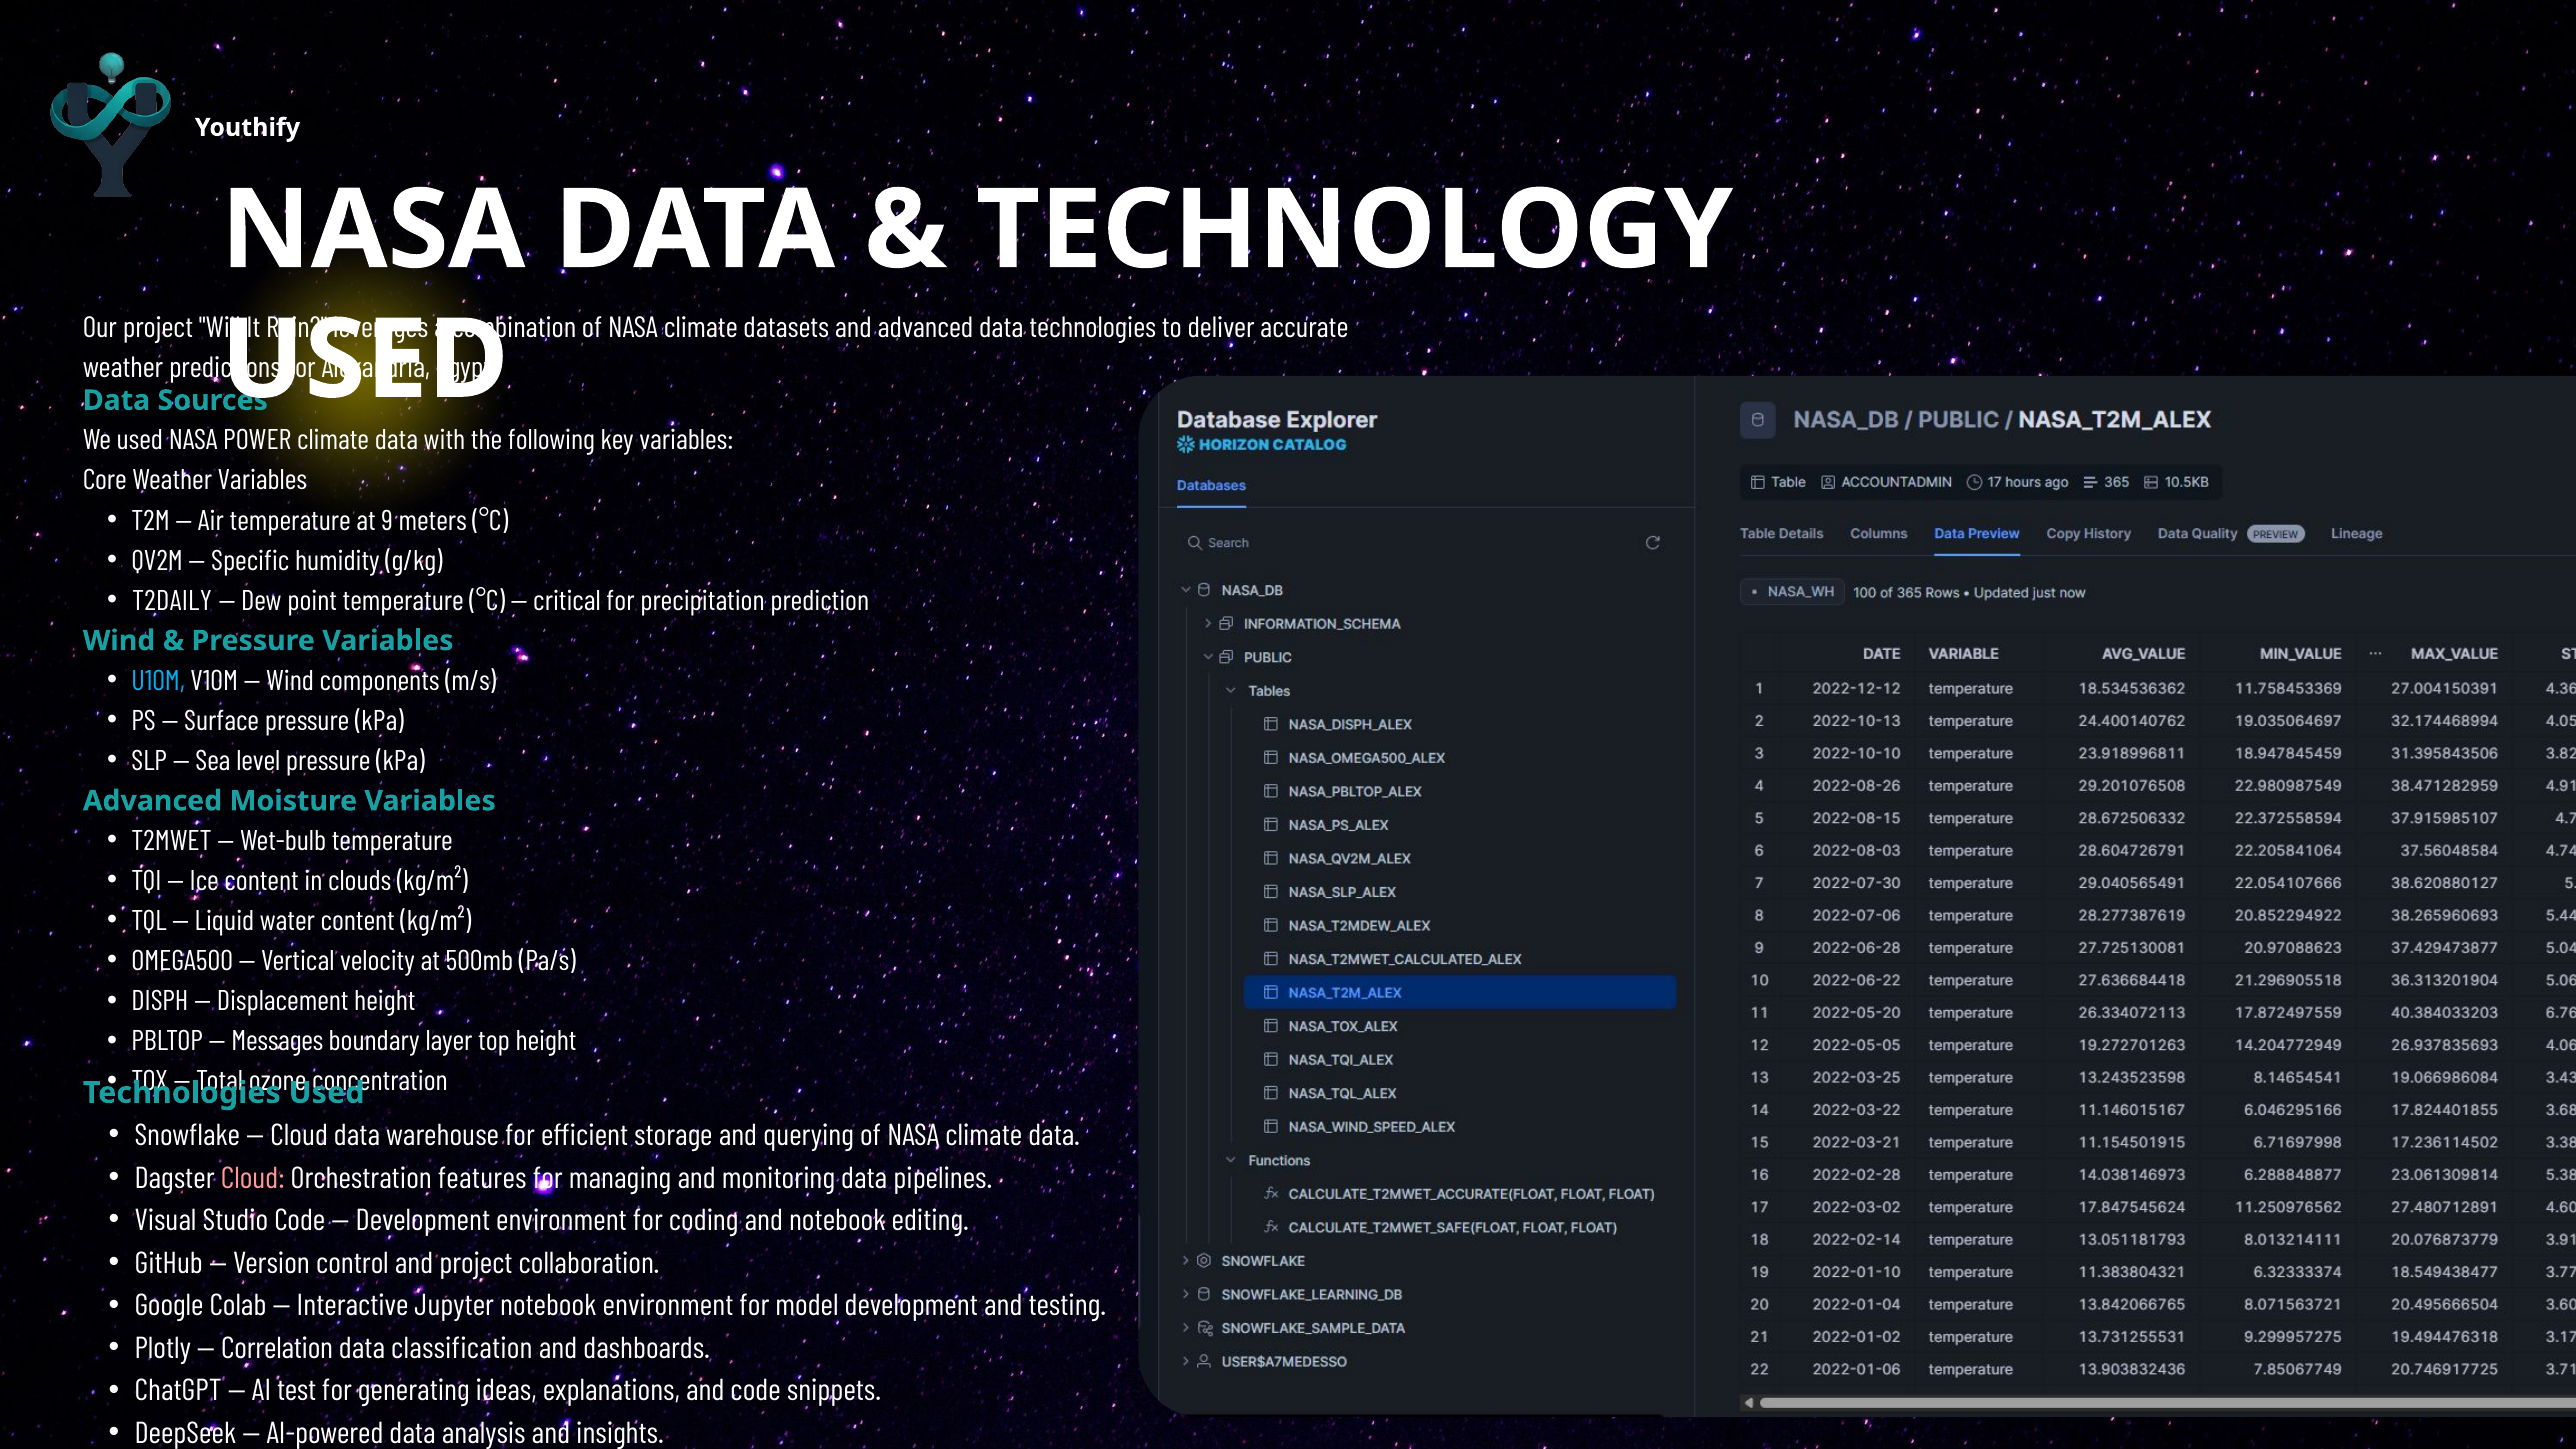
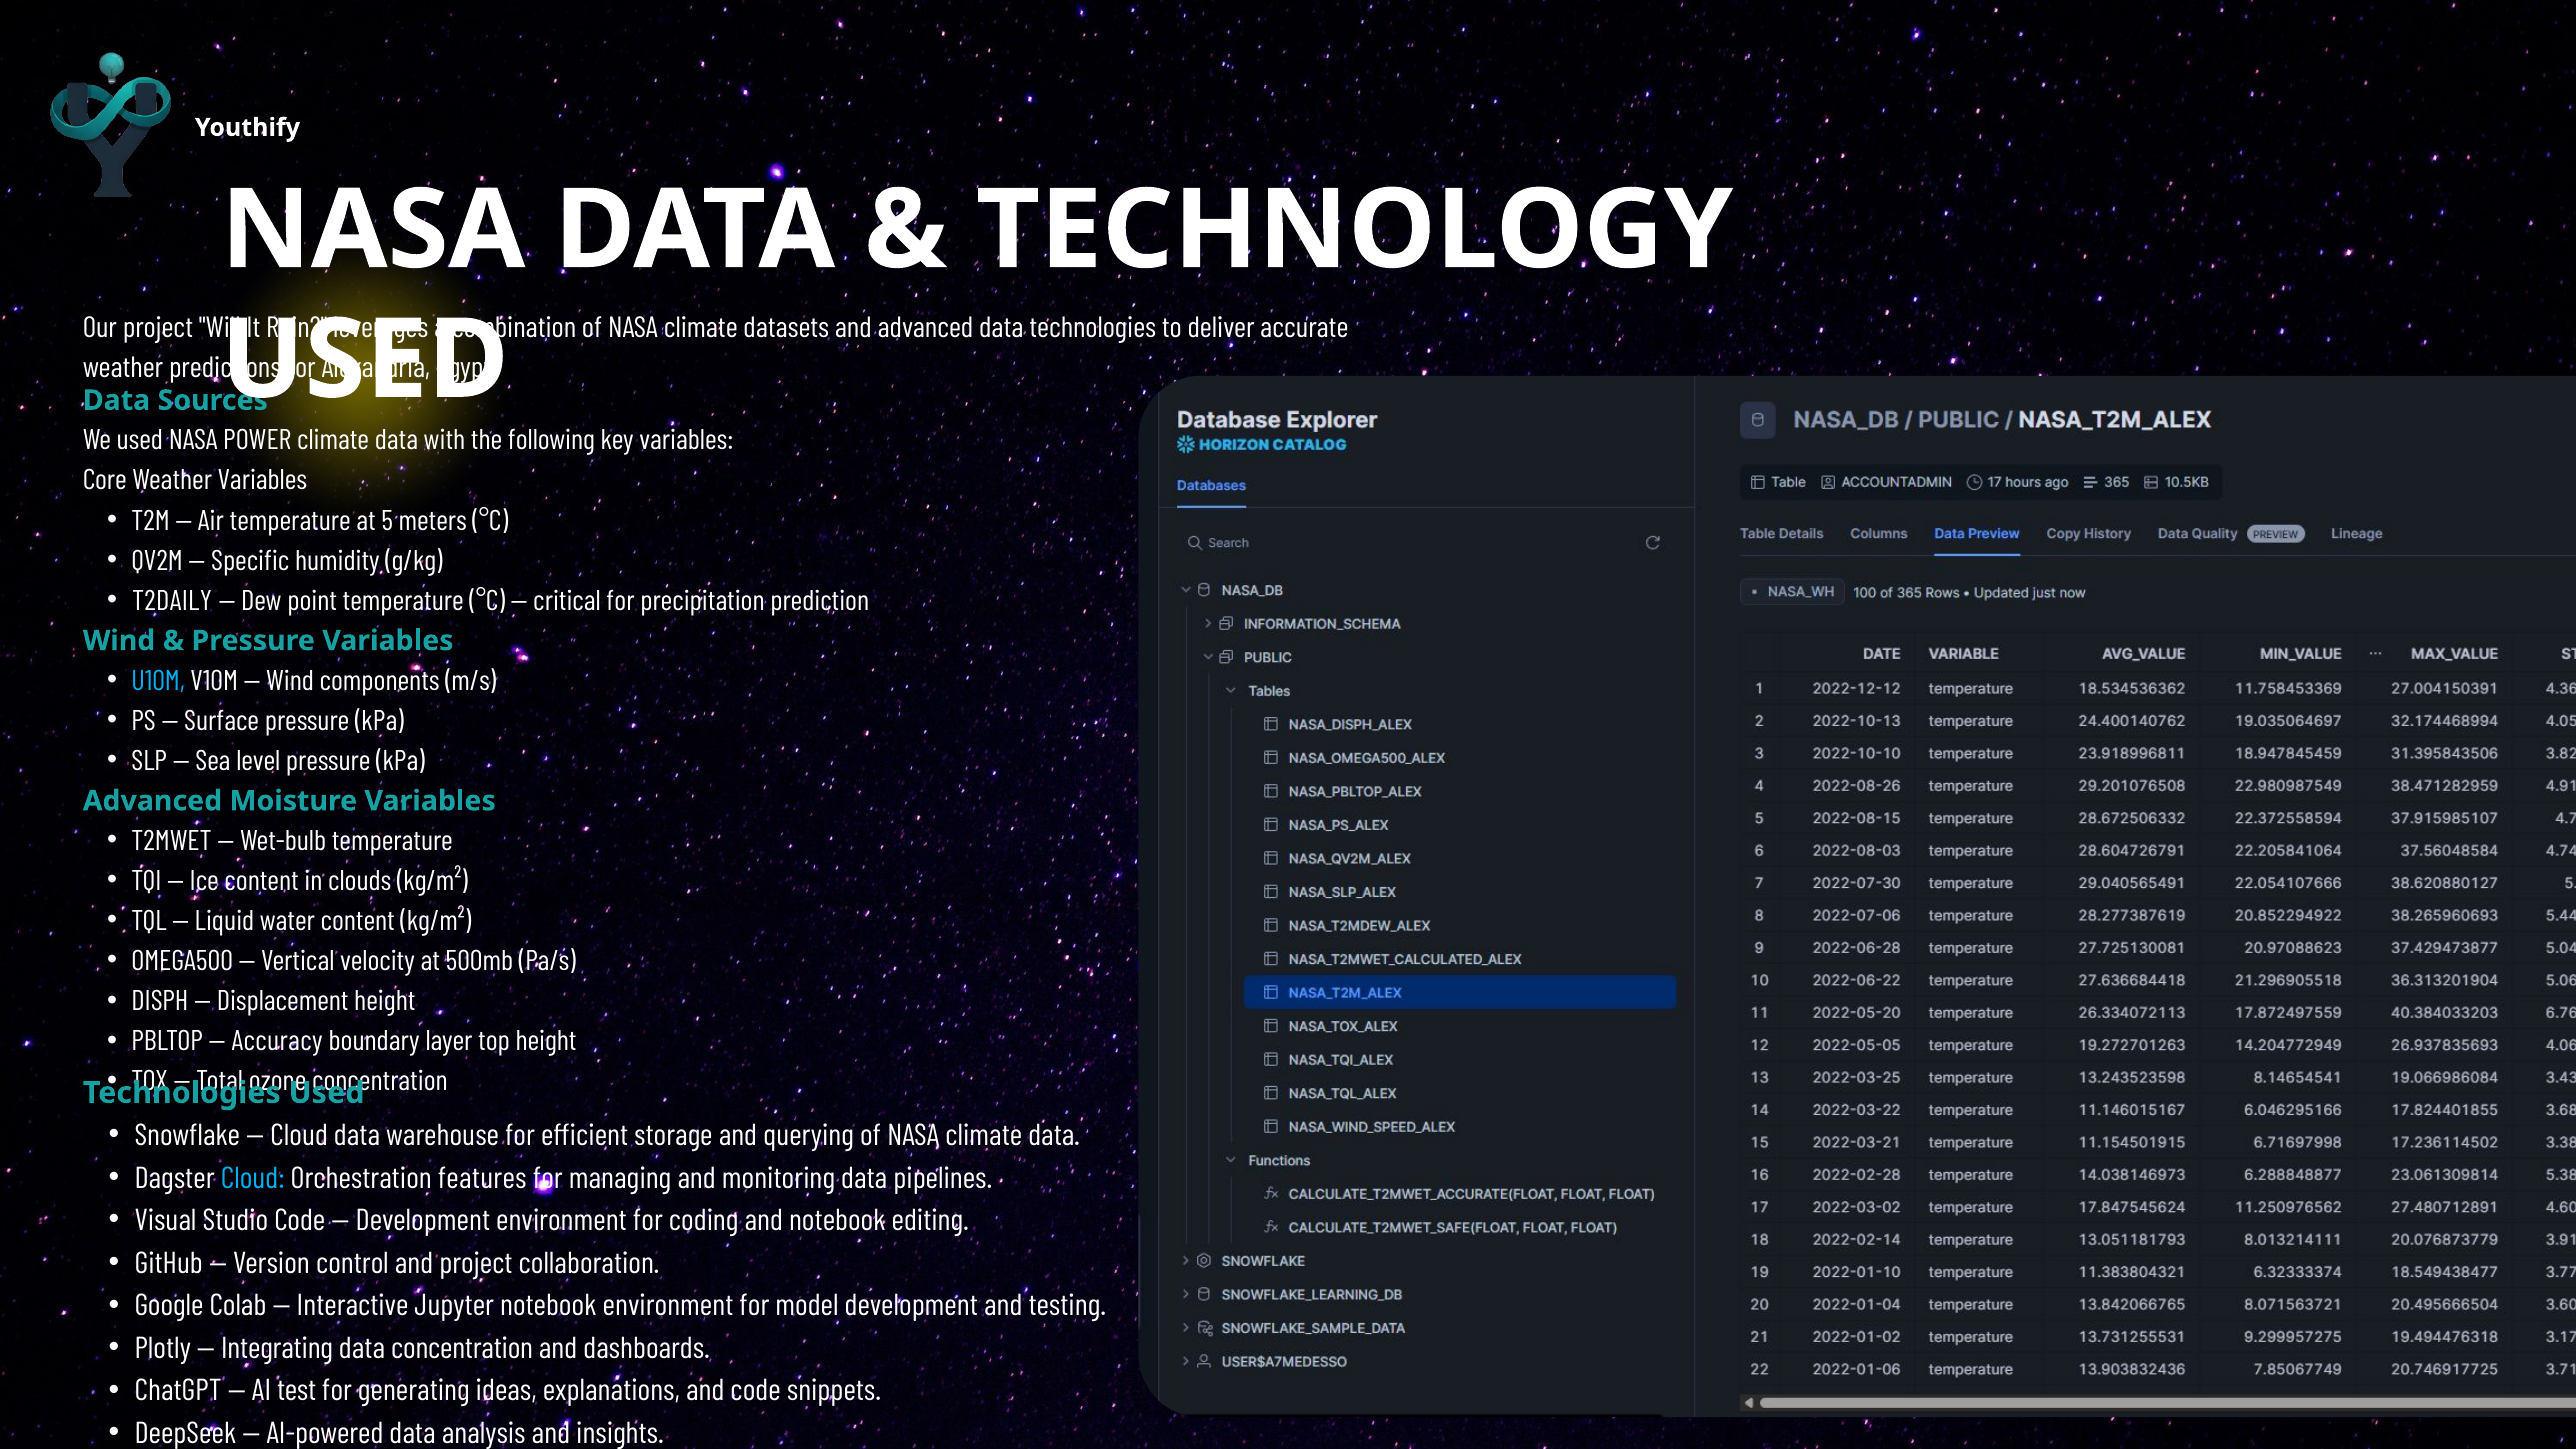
9: 9 -> 5
Messages: Messages -> Accuracy
Cloud at (253, 1178) colour: pink -> light blue
Correlation: Correlation -> Integrating
data classification: classification -> concentration
